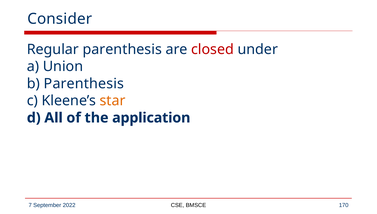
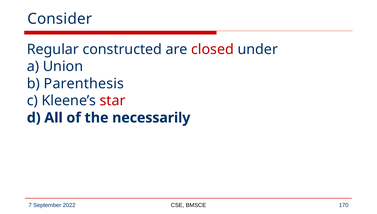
Regular parenthesis: parenthesis -> constructed
star colour: orange -> red
application: application -> necessarily
